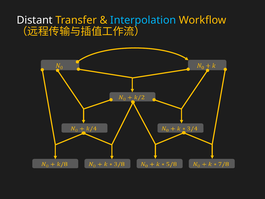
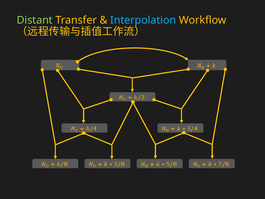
Distant colour: white -> light green
